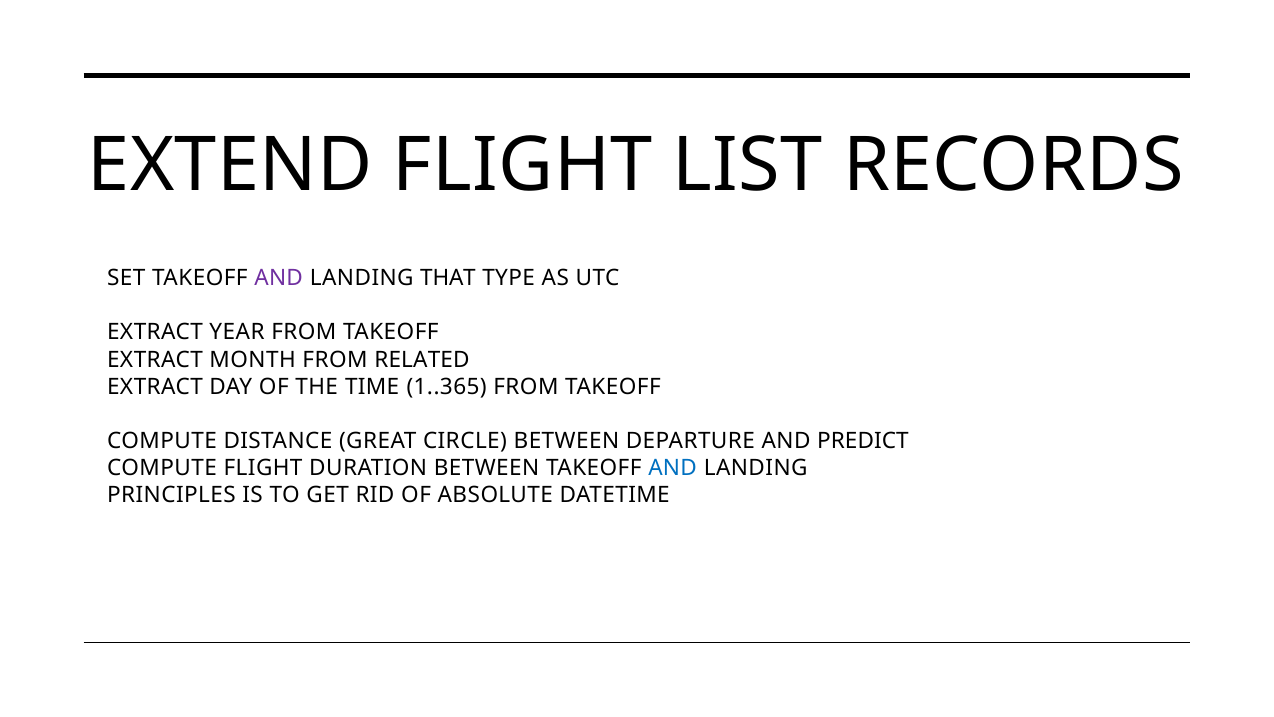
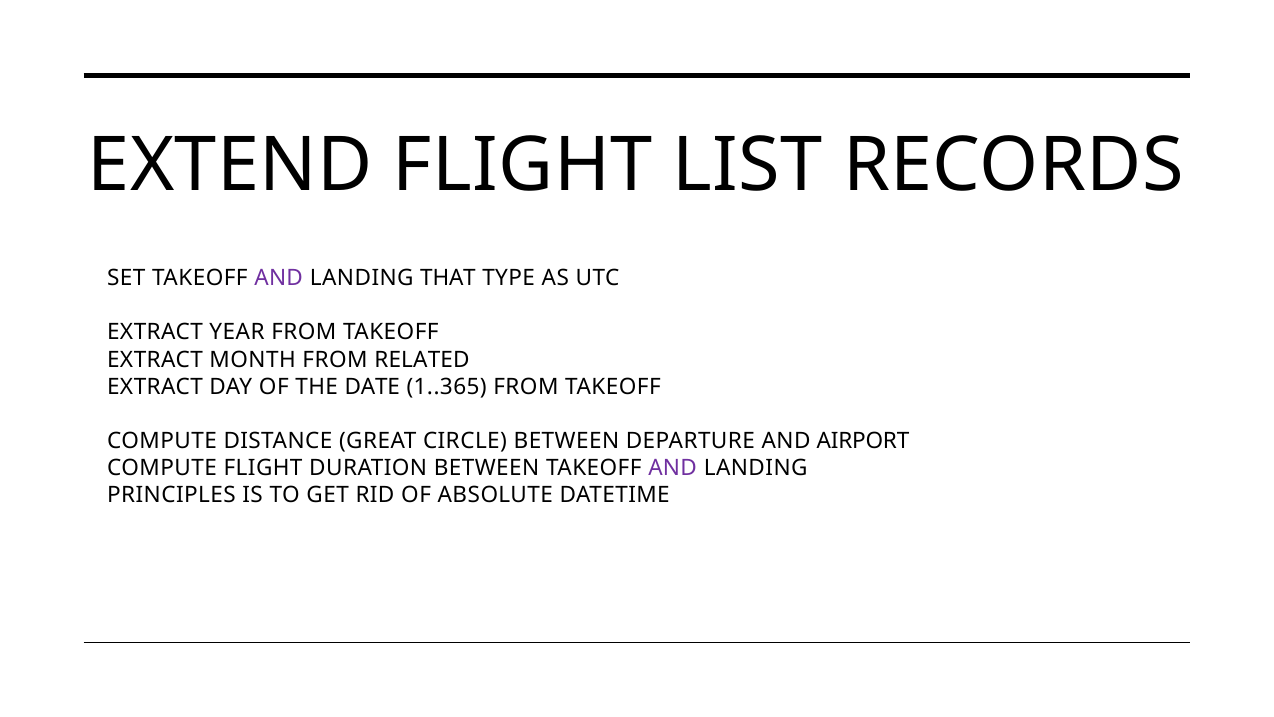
TIME: TIME -> DATE
PREDICT: PREDICT -> AIRPORT
AND at (673, 468) colour: blue -> purple
